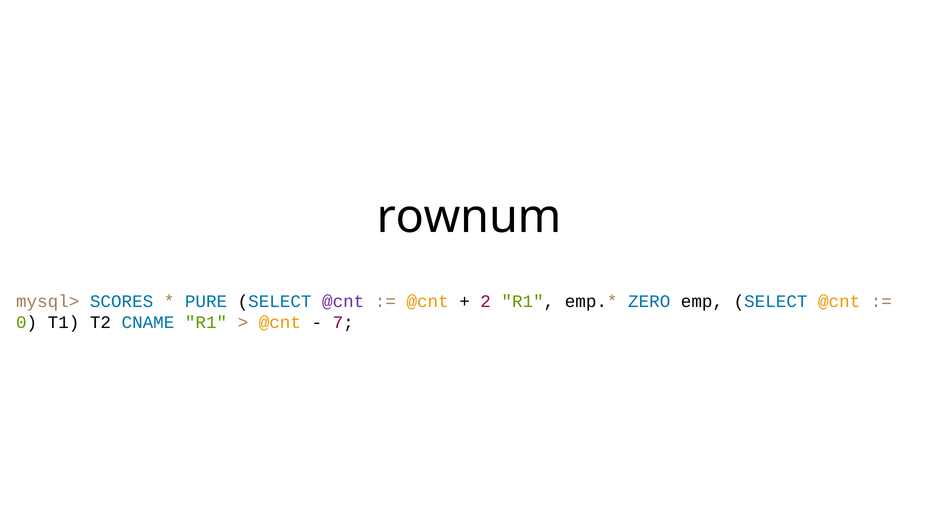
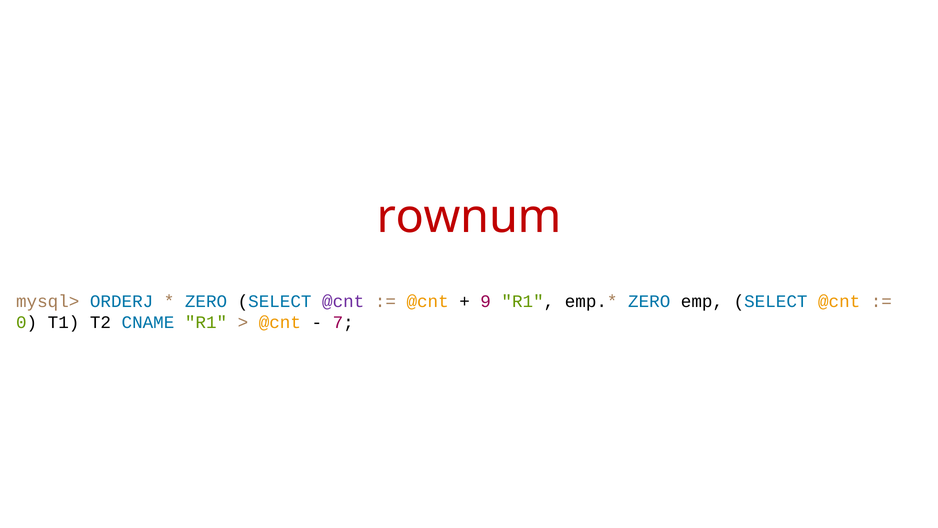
rownum colour: black -> red
SCORES: SCORES -> ORDERJ
PURE at (206, 301): PURE -> ZERO
2: 2 -> 9
